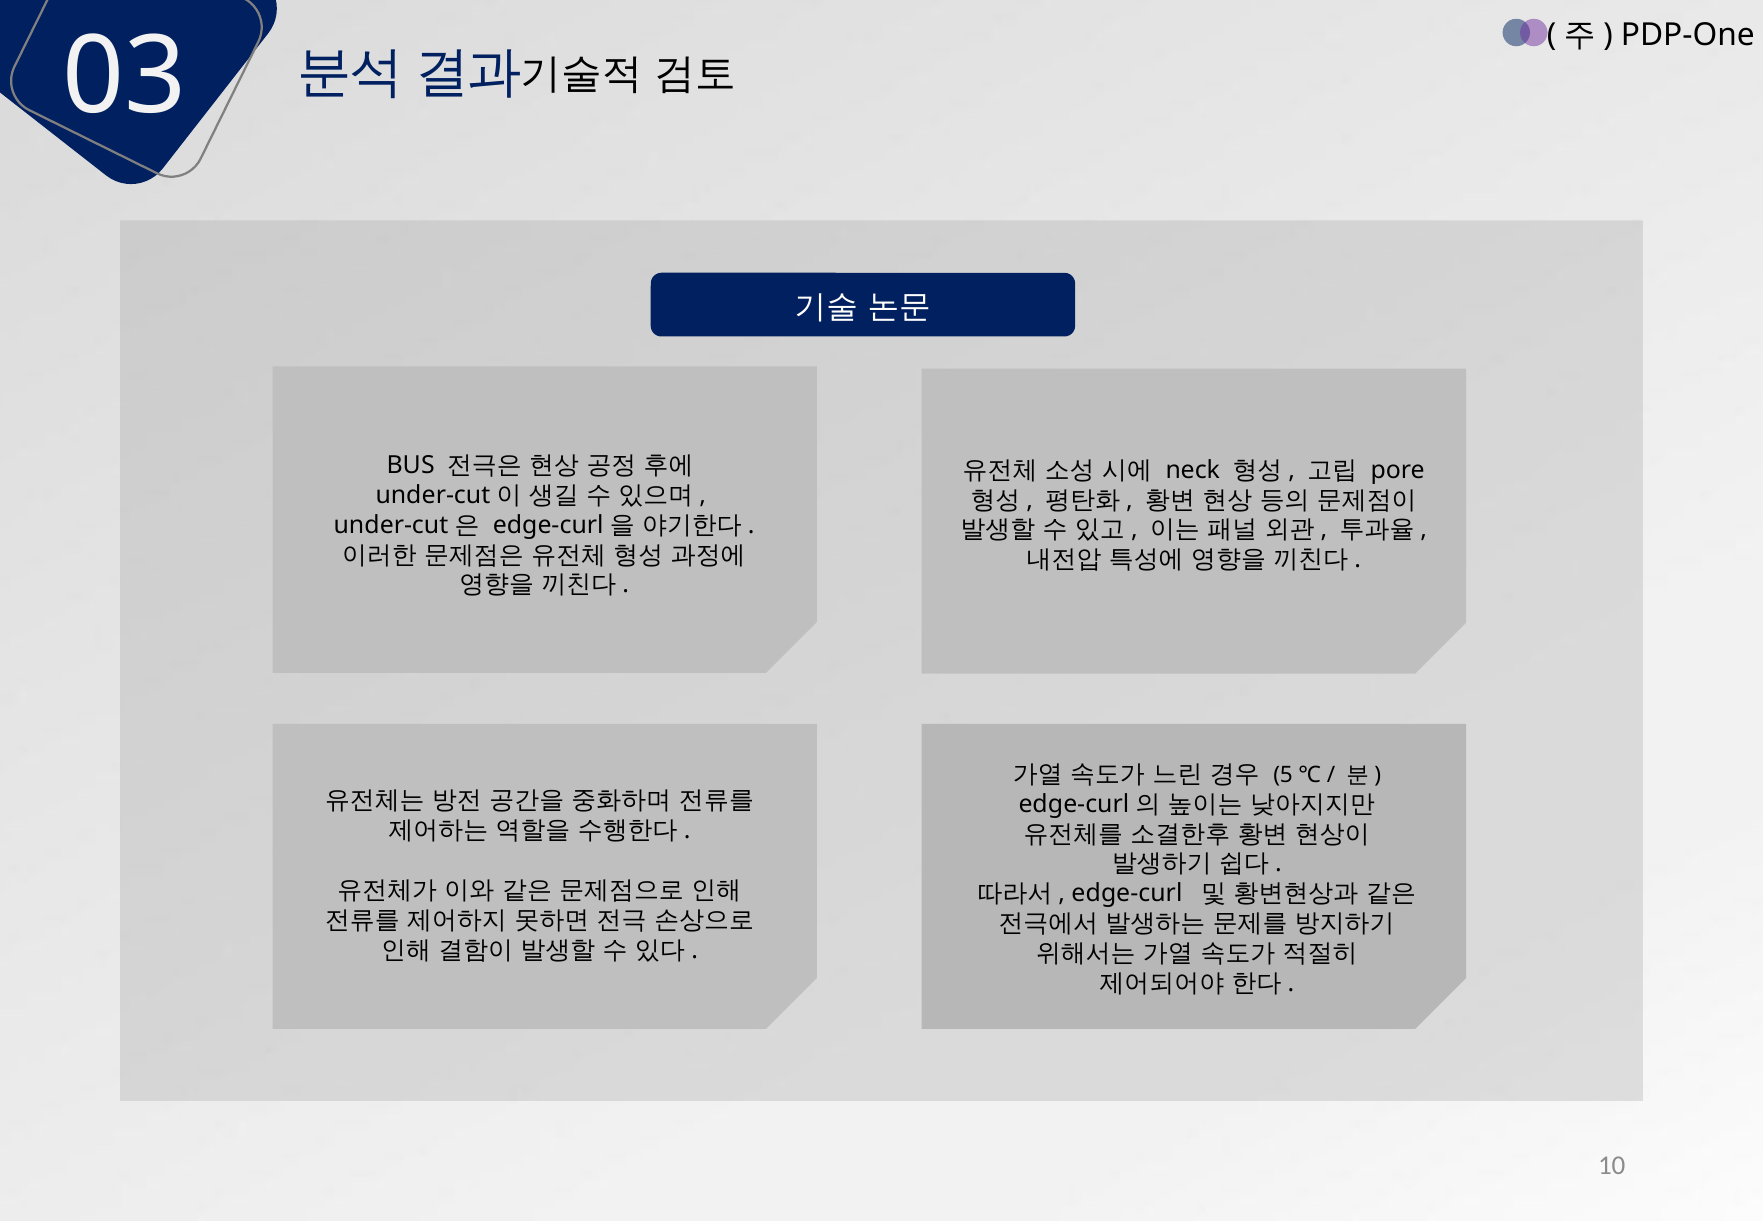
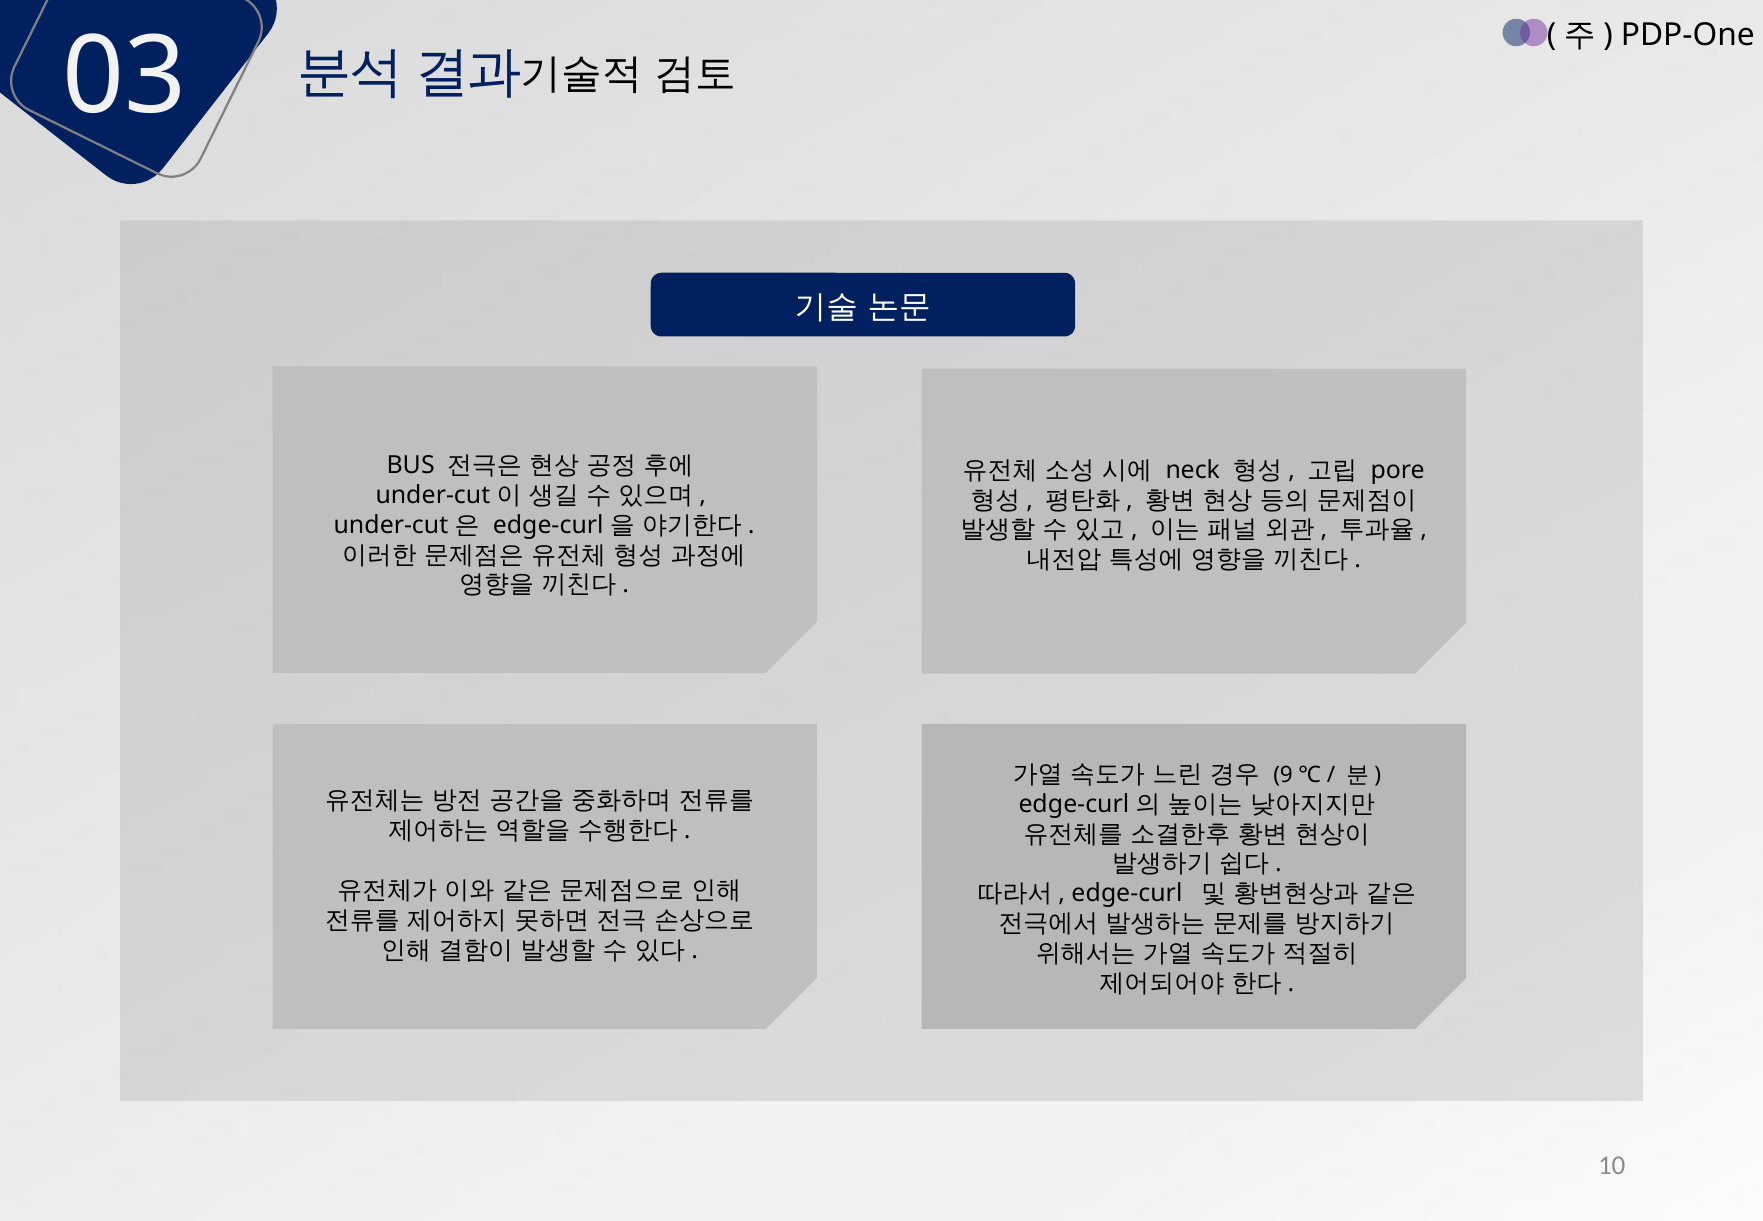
5: 5 -> 9
